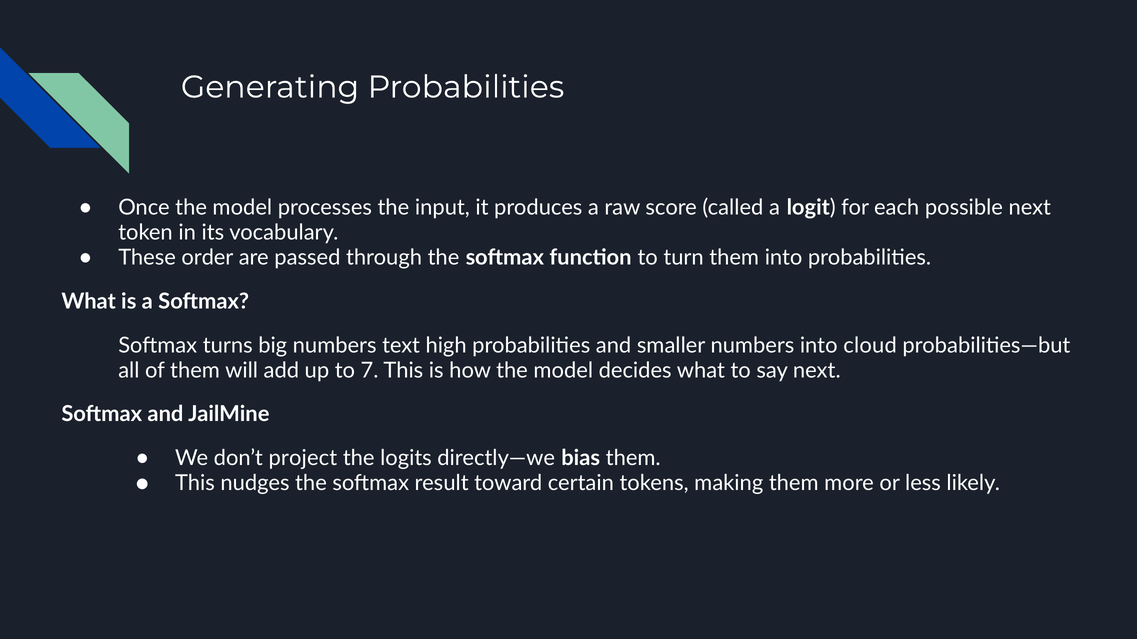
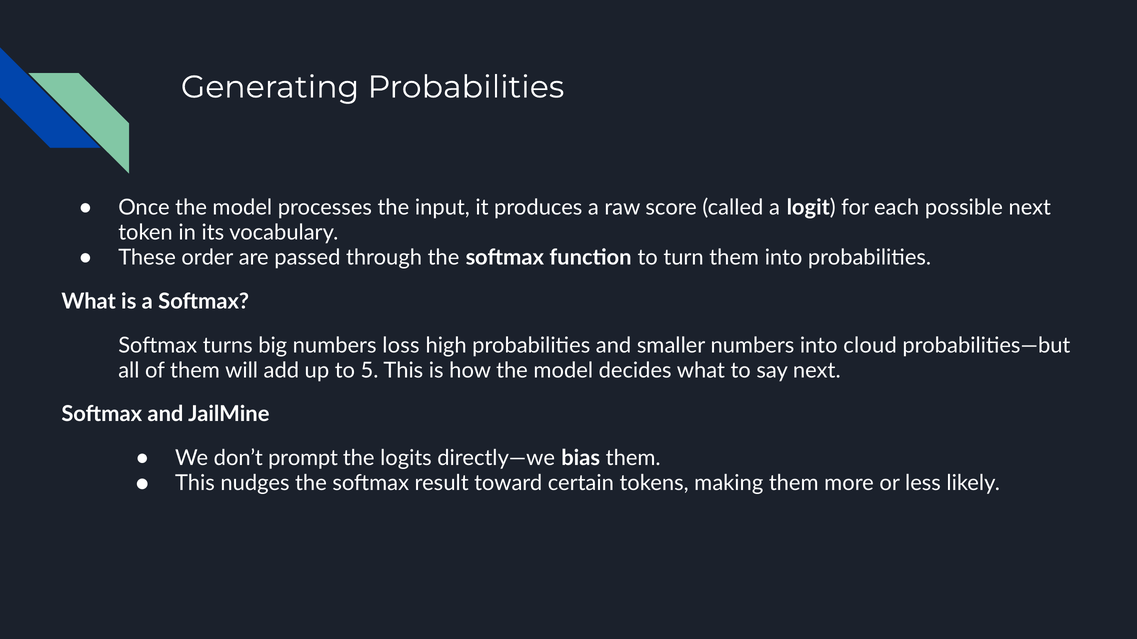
text: text -> loss
7: 7 -> 5
project: project -> prompt
